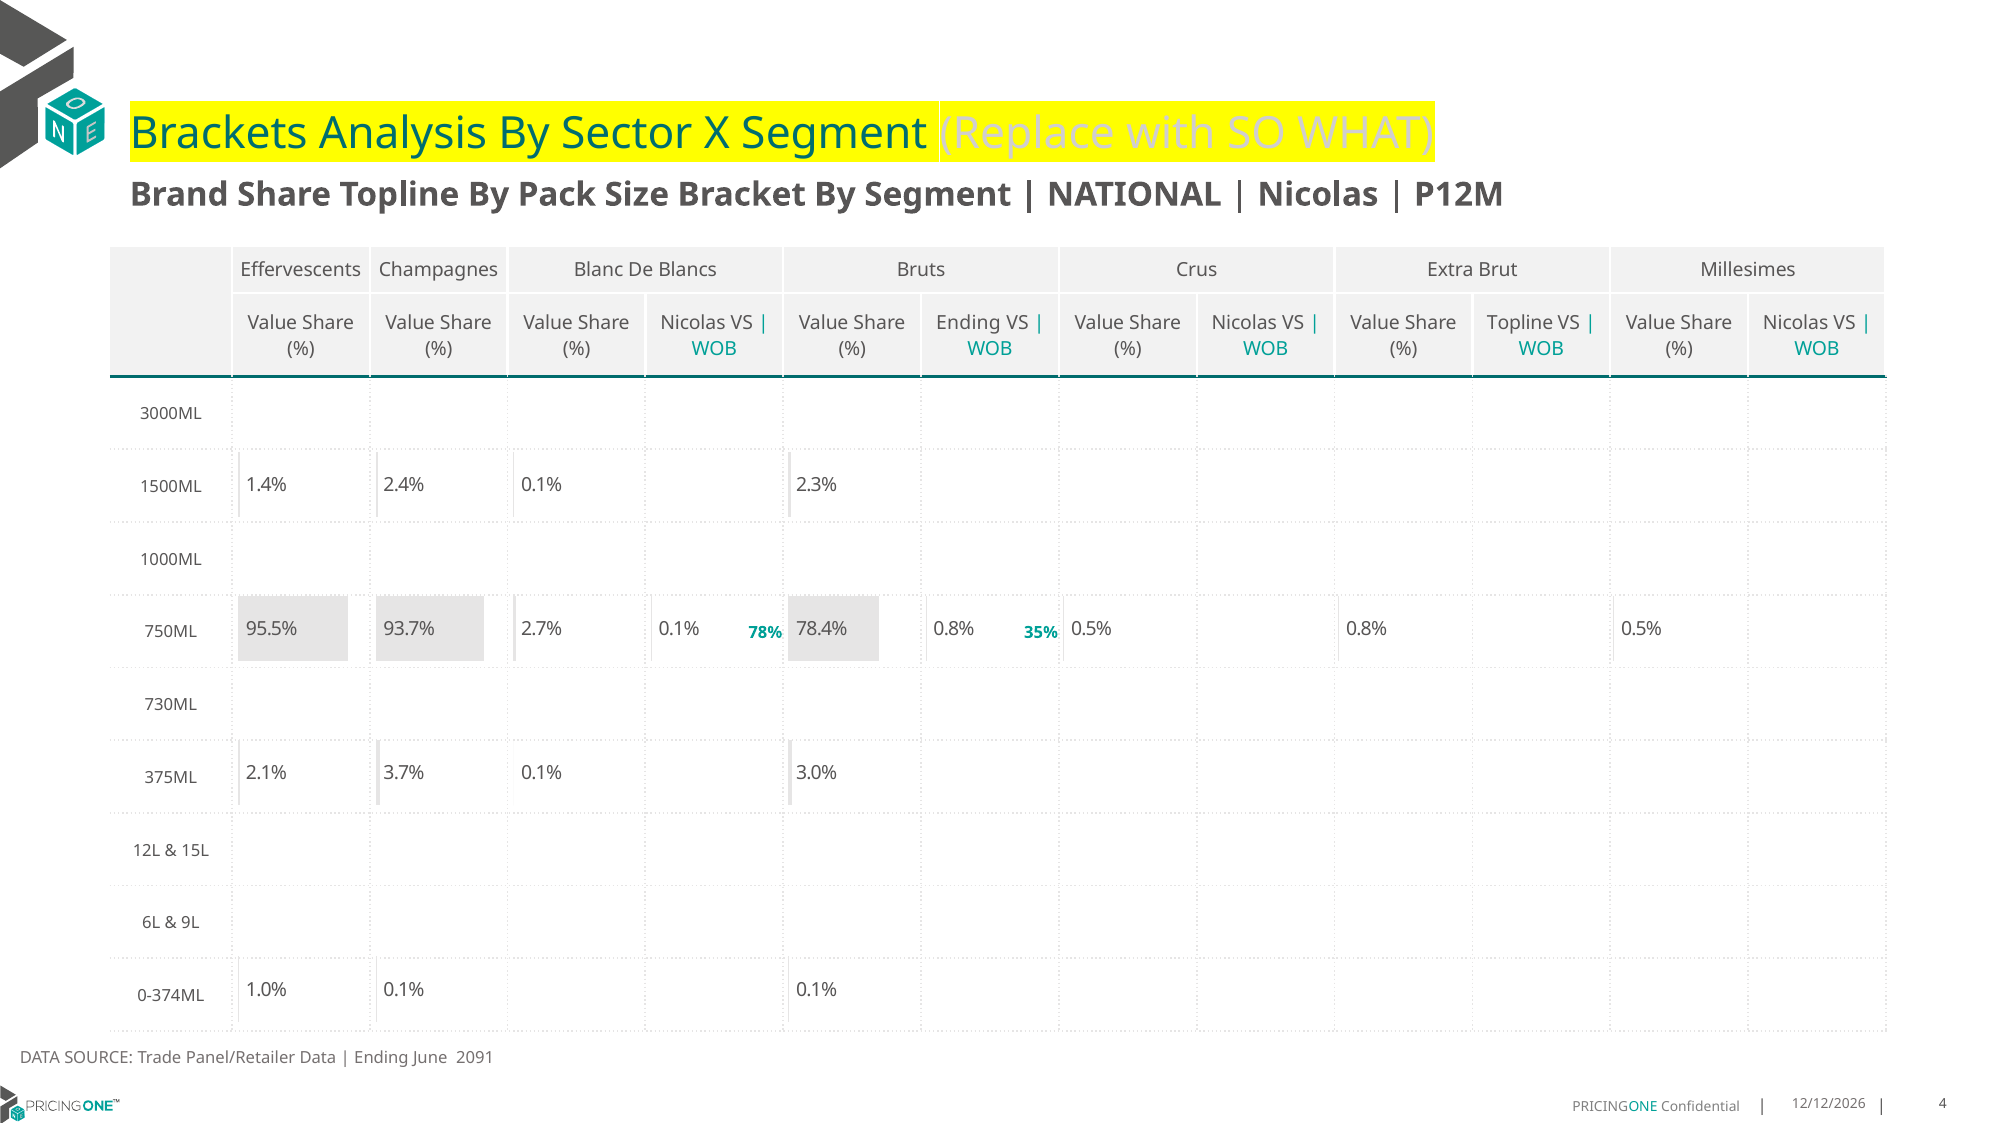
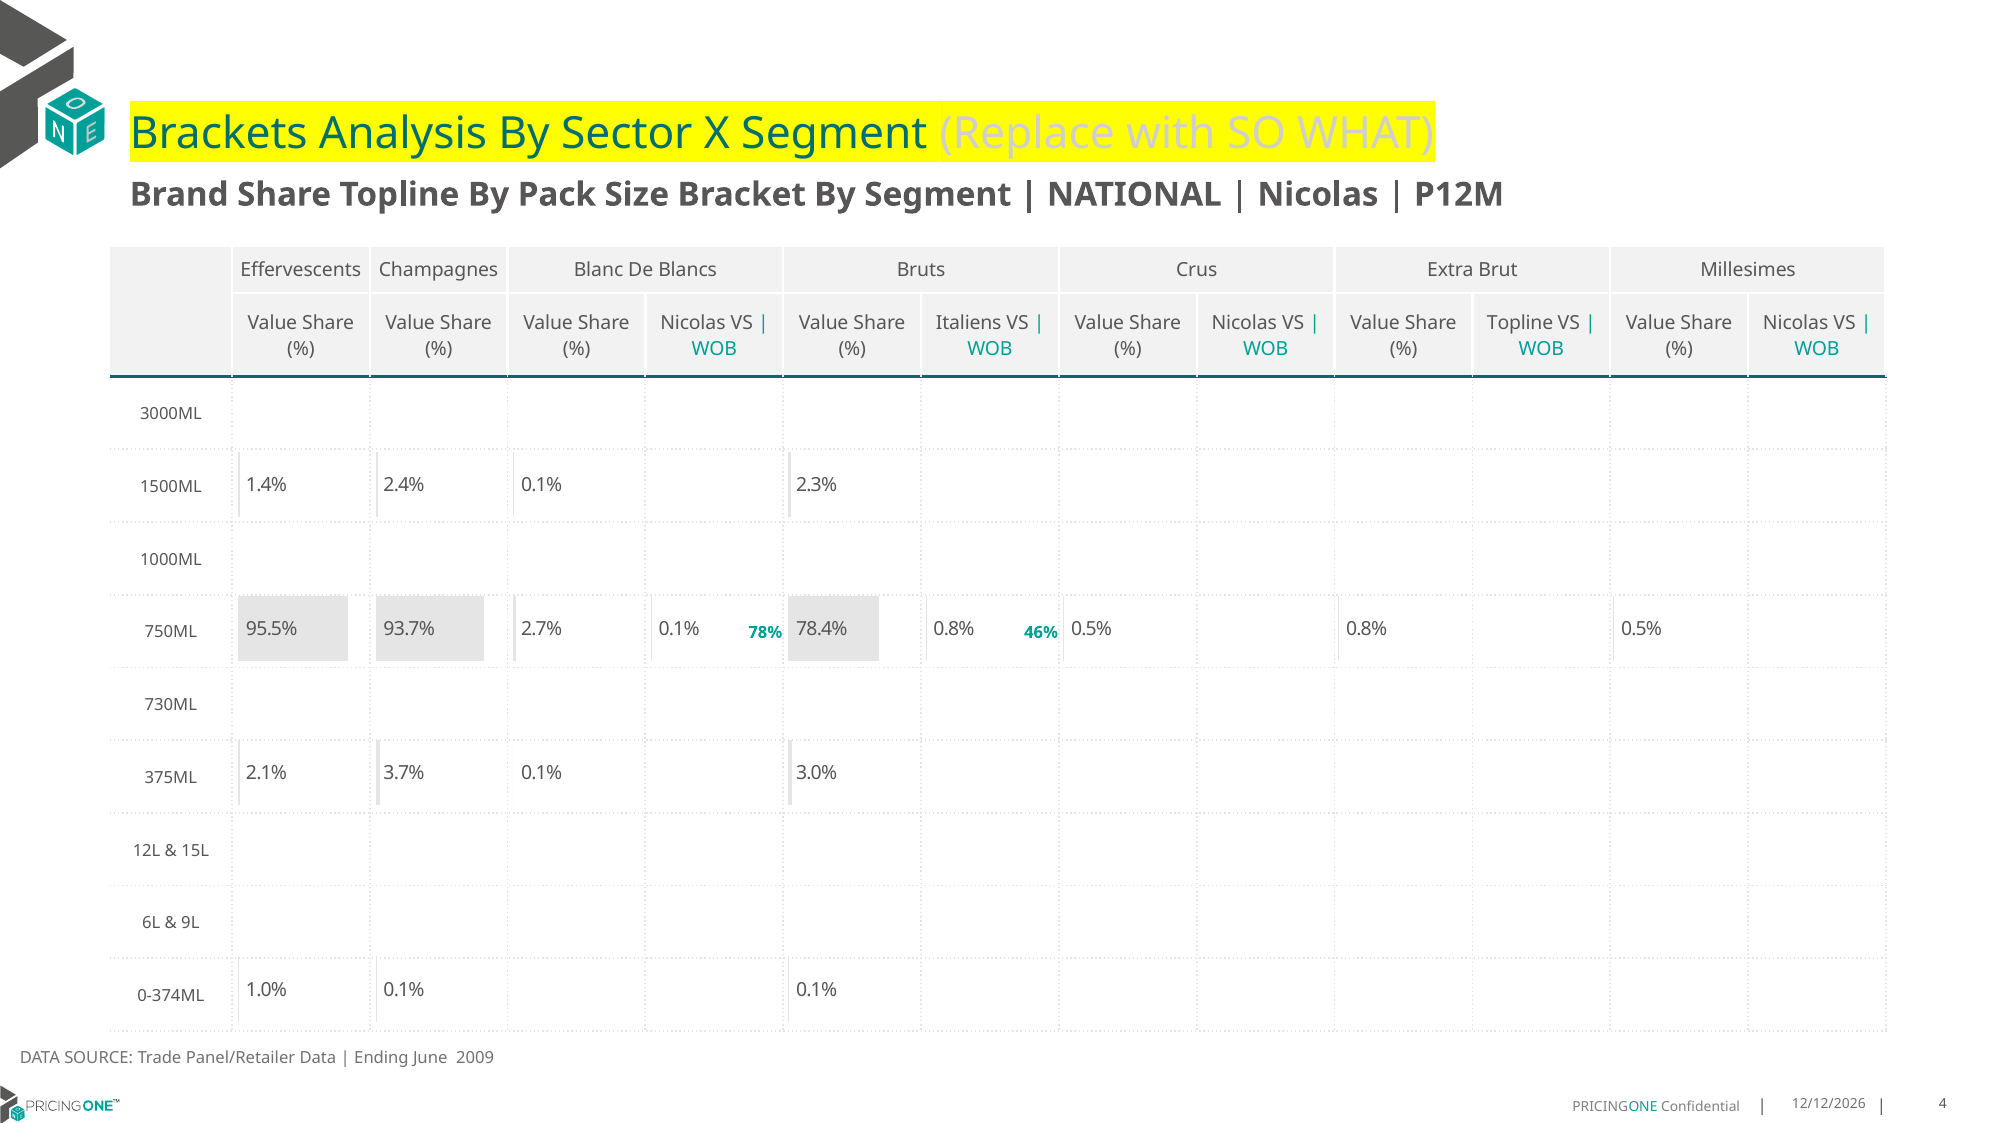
Ending at (969, 323): Ending -> Italiens
35%: 35% -> 46%
2091: 2091 -> 2009
